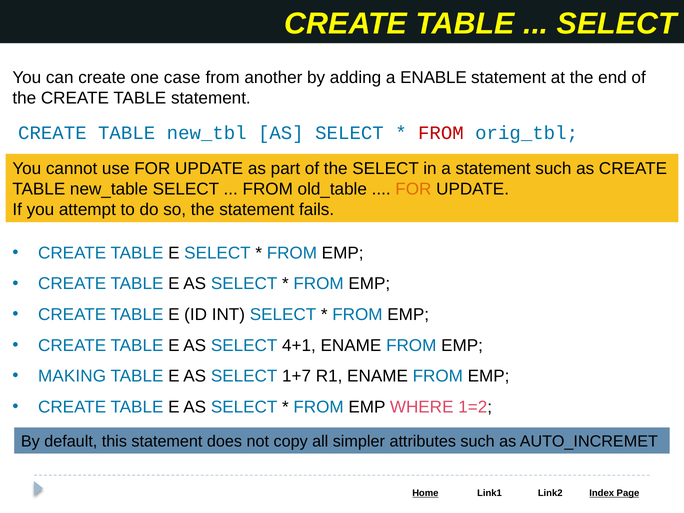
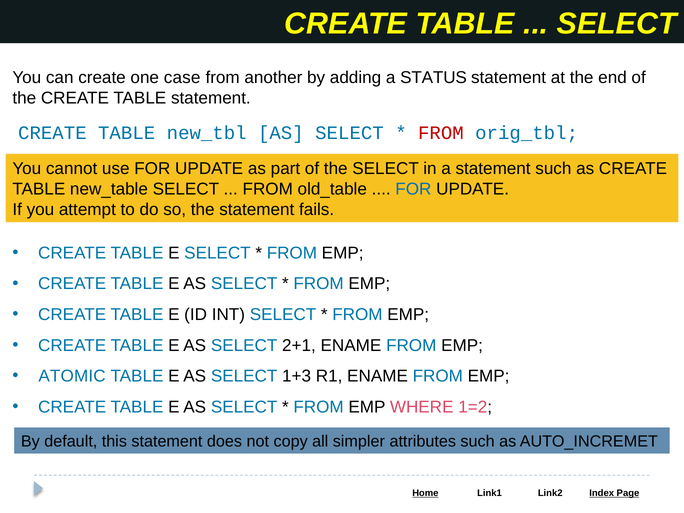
ENABLE: ENABLE -> STATUS
FOR at (413, 189) colour: orange -> blue
4+1: 4+1 -> 2+1
MAKING: MAKING -> ATOMIC
1+7: 1+7 -> 1+3
